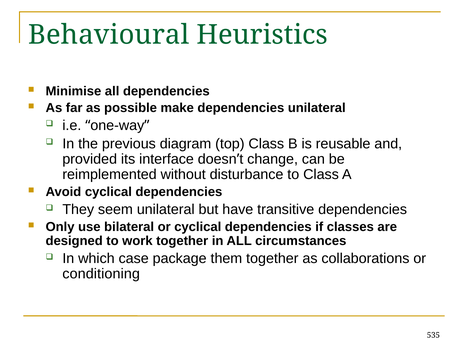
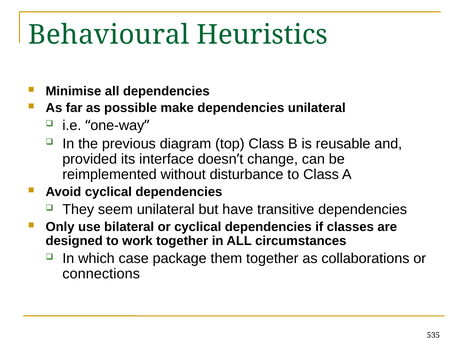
conditioning: conditioning -> connections
